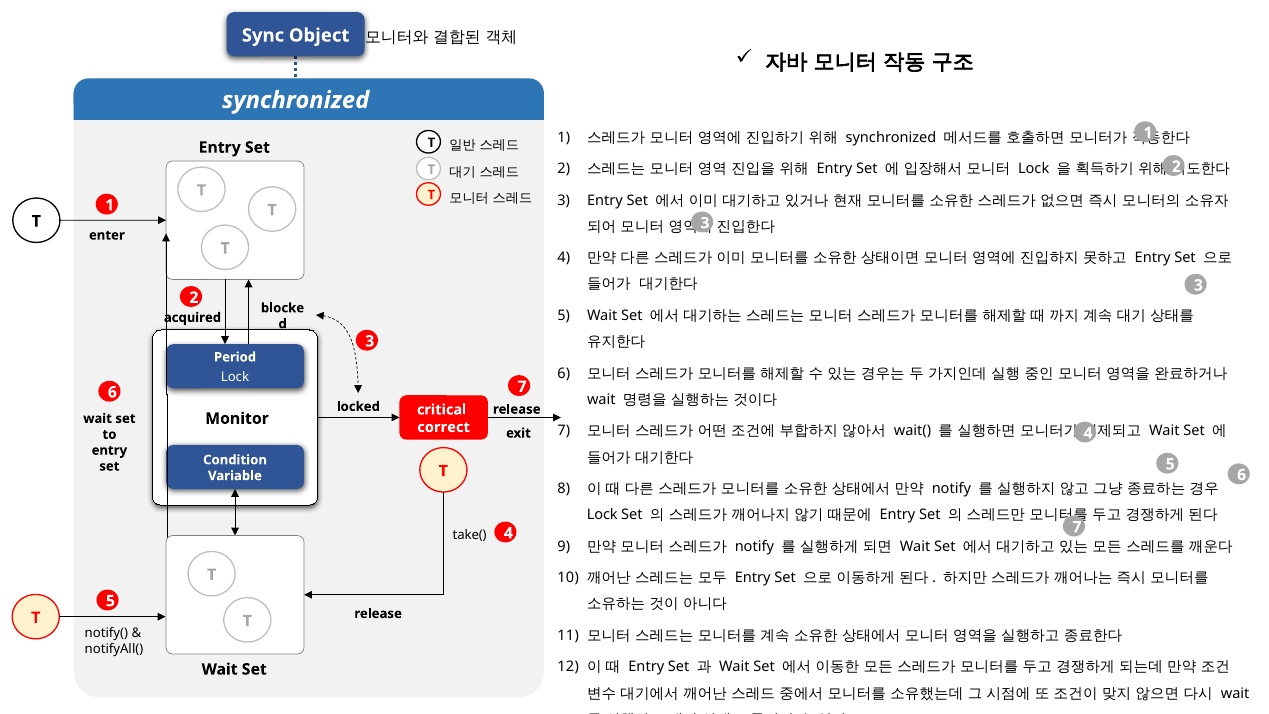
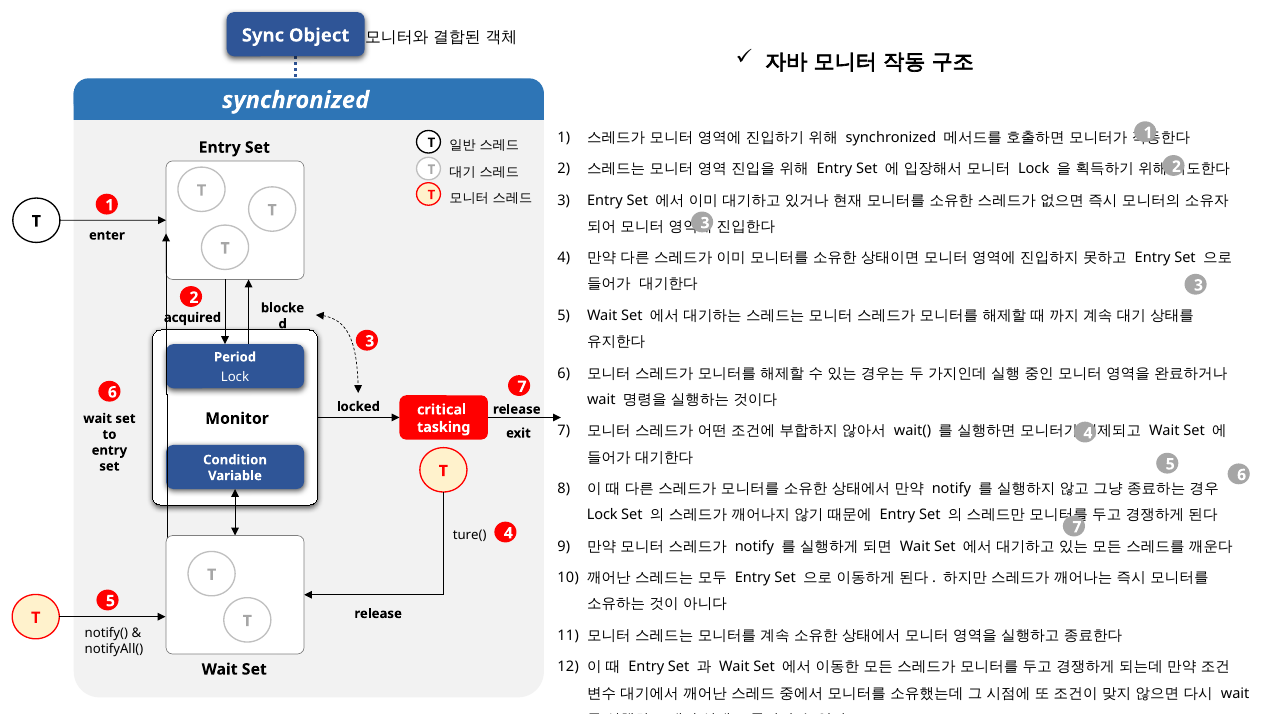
correct: correct -> tasking
take(: take( -> ture(
